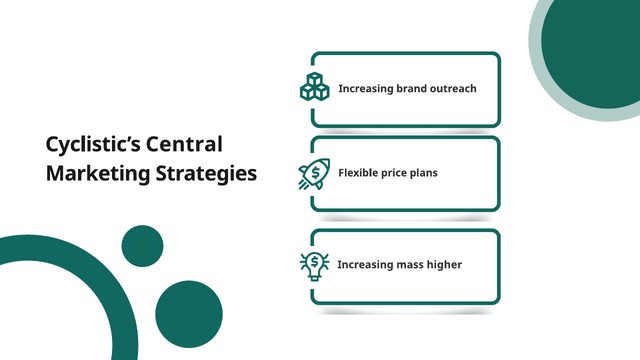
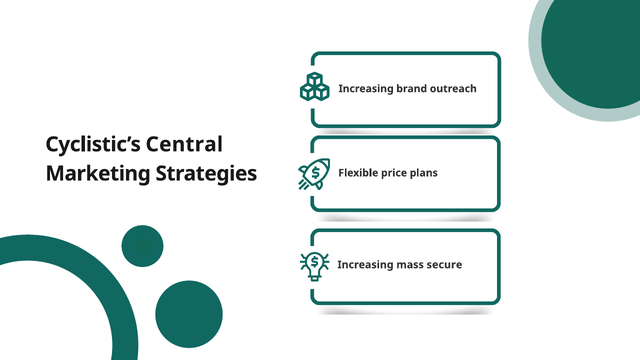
higher: higher -> secure
